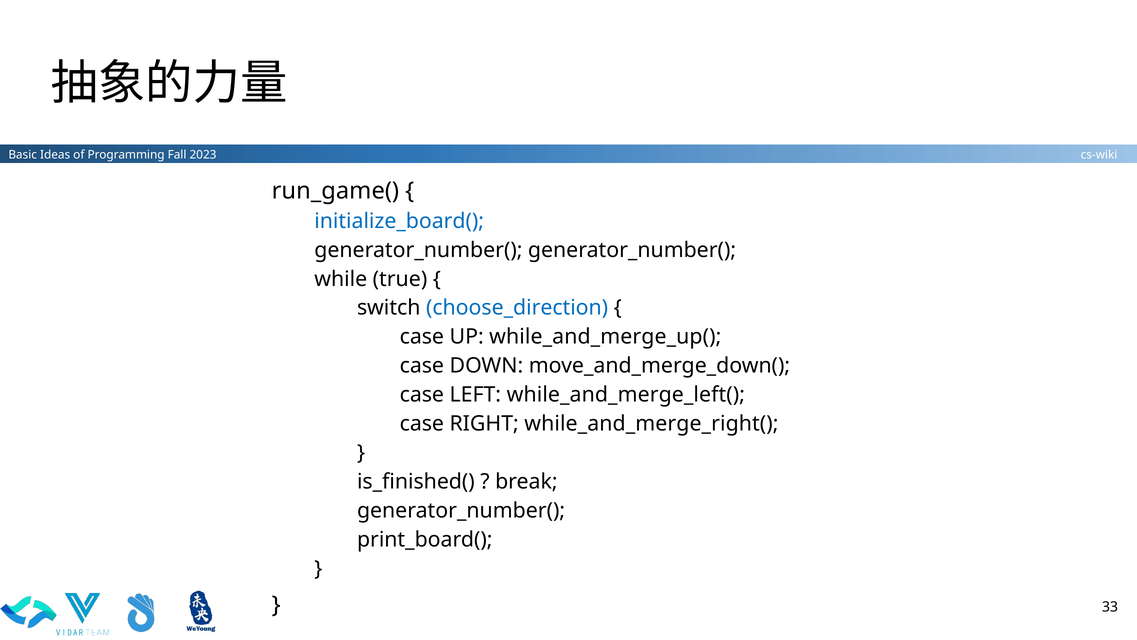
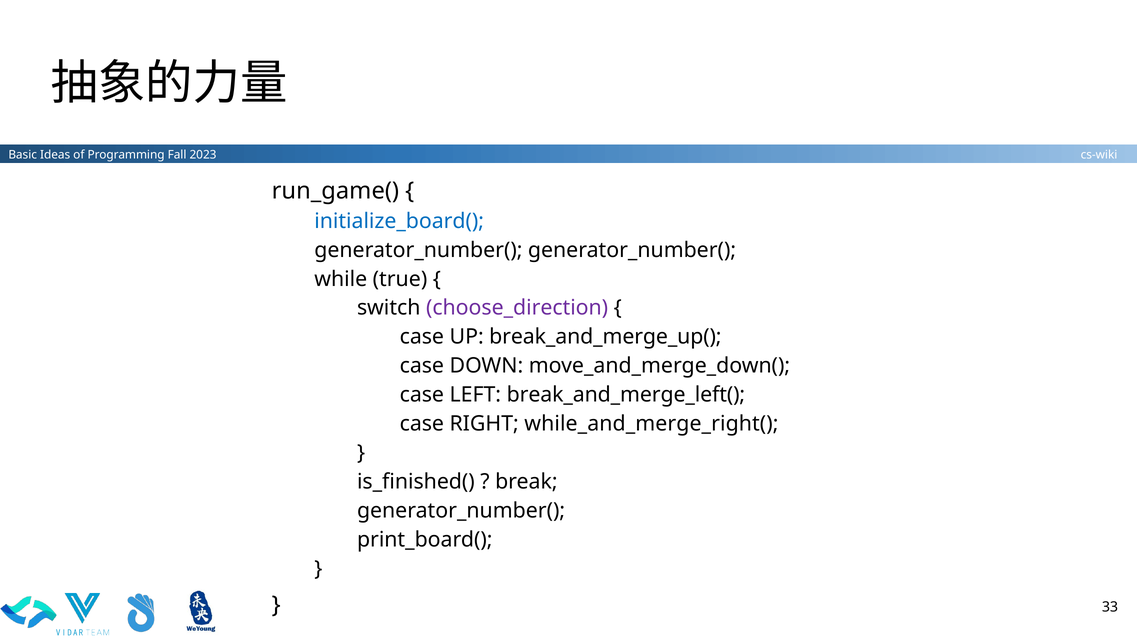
choose_direction colour: blue -> purple
while_and_merge_up(: while_and_merge_up( -> break_and_merge_up(
while_and_merge_left(: while_and_merge_left( -> break_and_merge_left(
